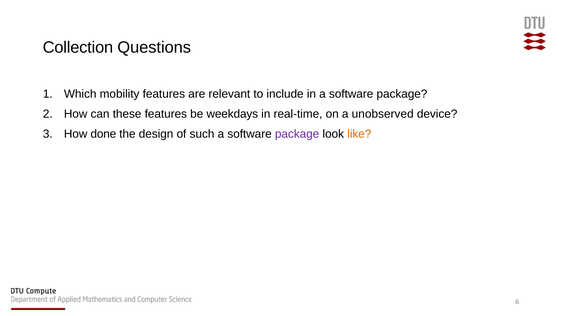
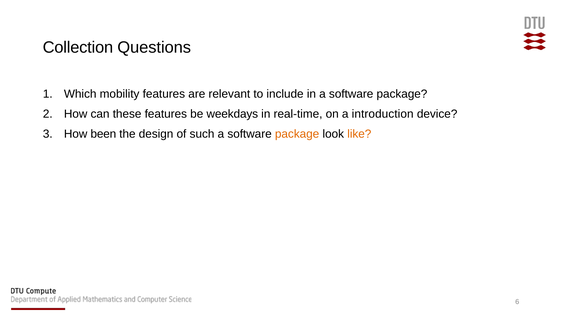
unobserved: unobserved -> introduction
done: done -> been
package at (297, 134) colour: purple -> orange
